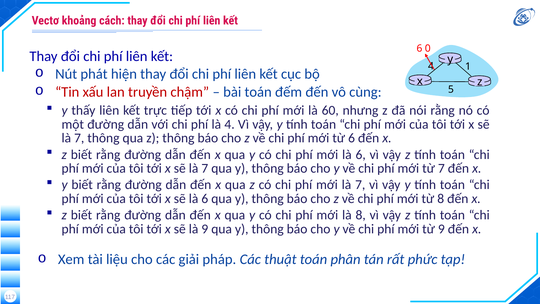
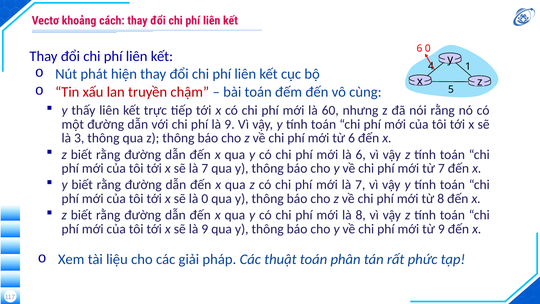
phí là 4: 4 -> 9
7 at (79, 138): 7 -> 3
sẽ là 6: 6 -> 0
